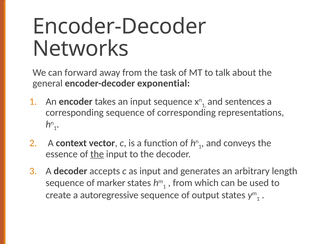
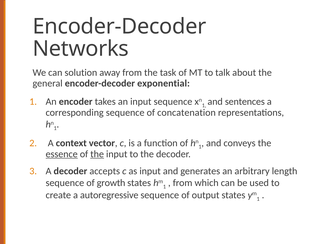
forward: forward -> solution
of corresponding: corresponding -> concatenation
essence underline: none -> present
marker: marker -> growth
